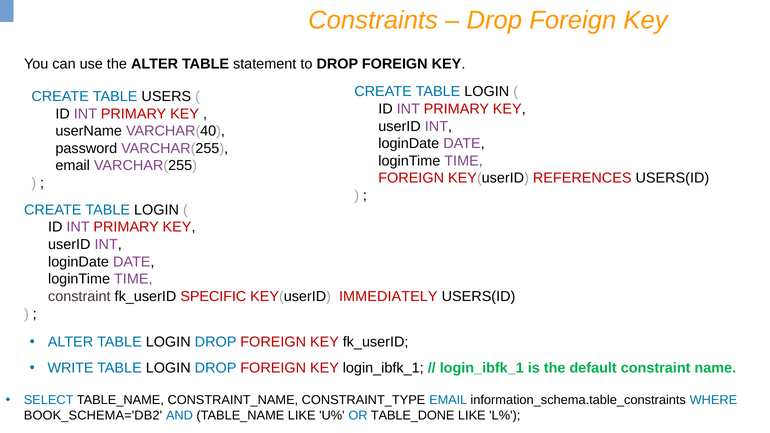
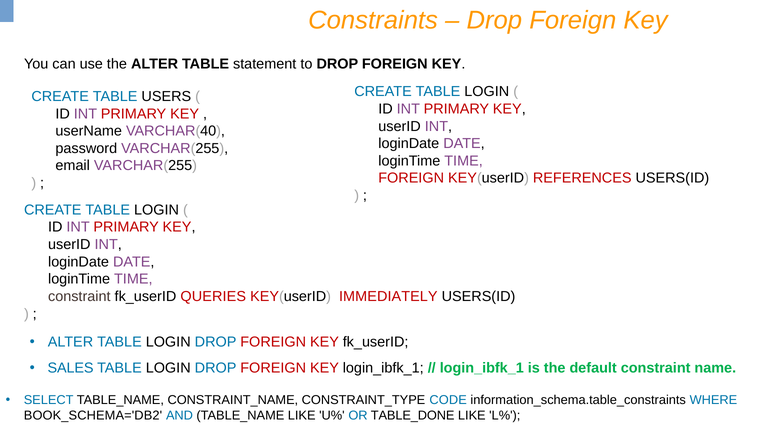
SPECIFIC: SPECIFIC -> QUERIES
WRITE: WRITE -> SALES
CONSTRAINT_TYPE EMAIL: EMAIL -> CODE
